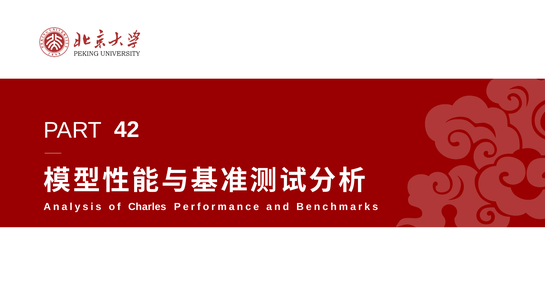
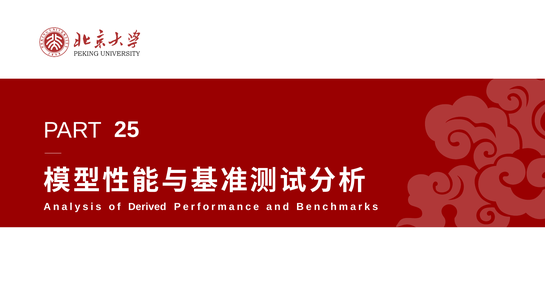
42: 42 -> 25
Charles: Charles -> Derived
